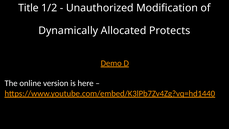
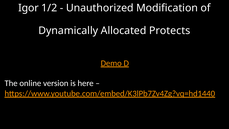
Title: Title -> Igor
